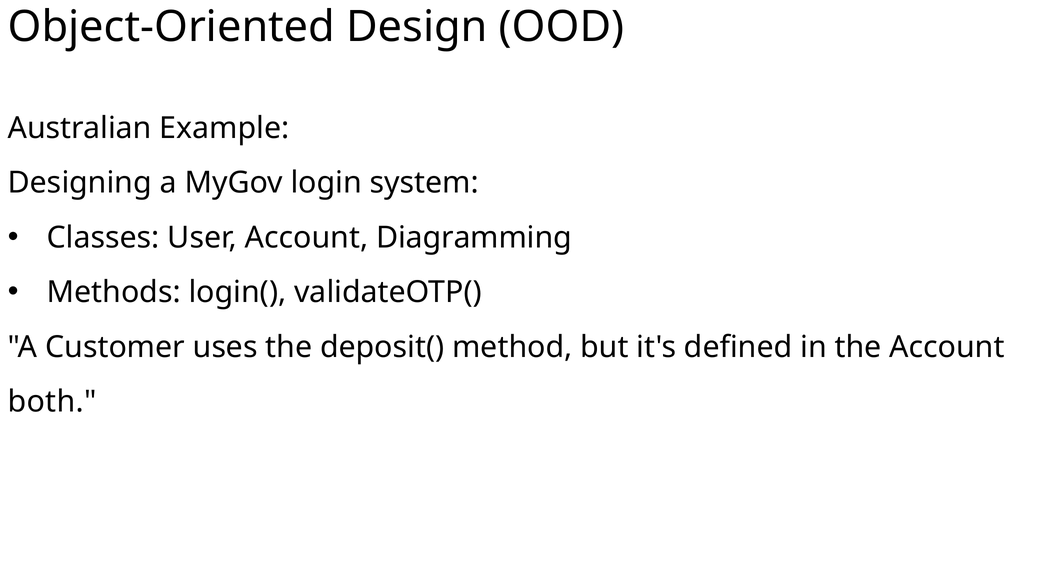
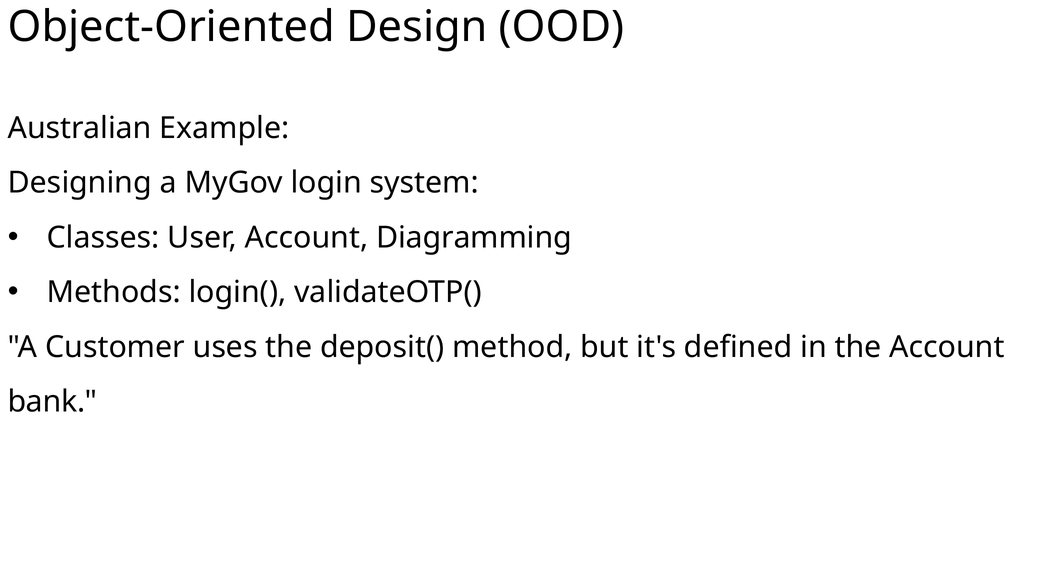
both: both -> bank
